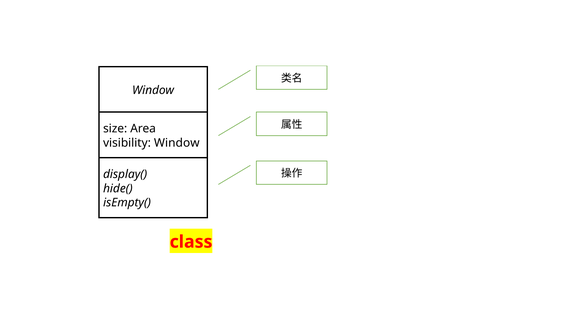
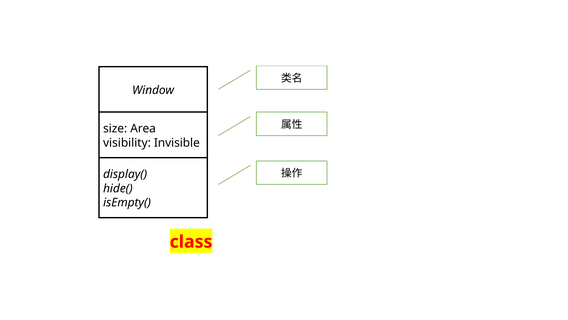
visibility Window: Window -> Invisible
